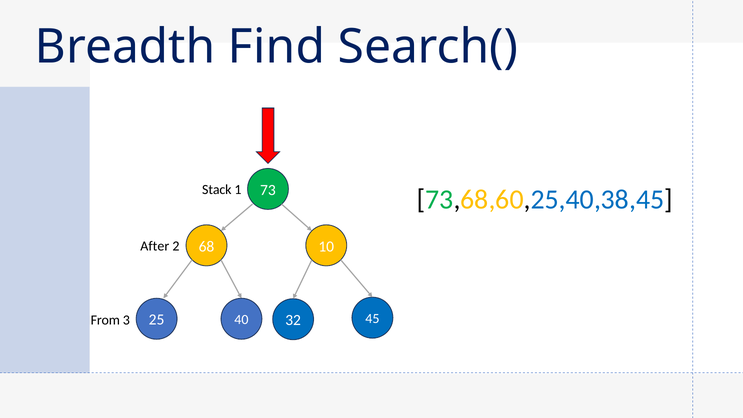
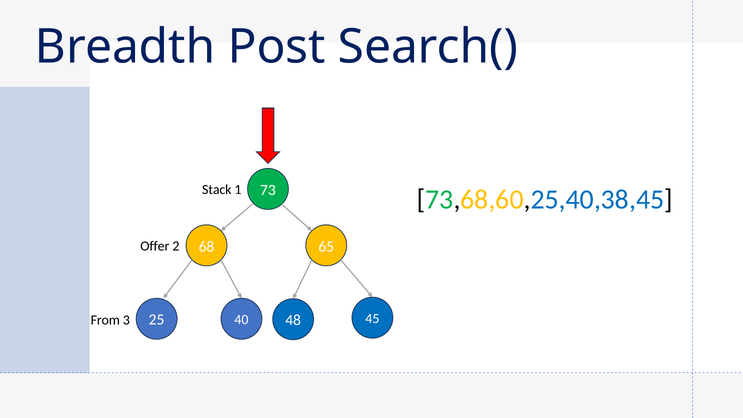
Find: Find -> Post
10: 10 -> 65
After: After -> Offer
32: 32 -> 48
